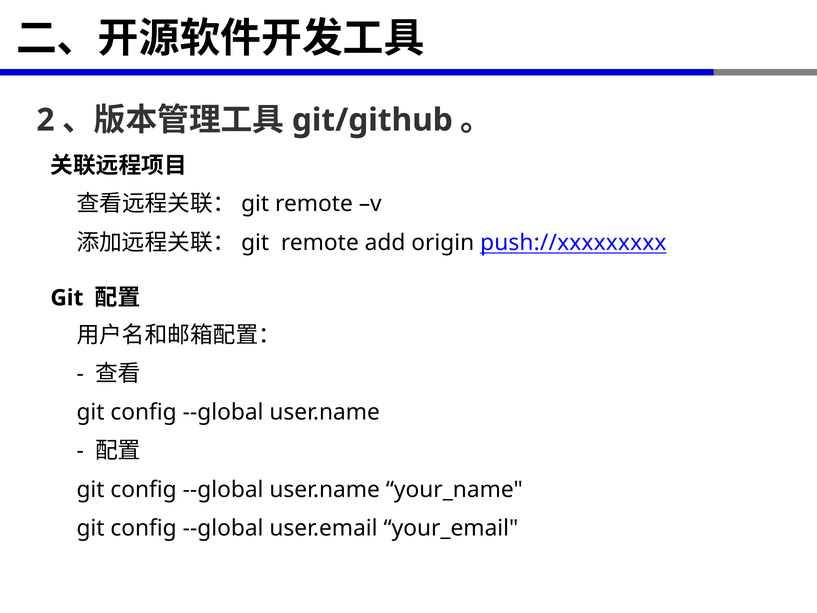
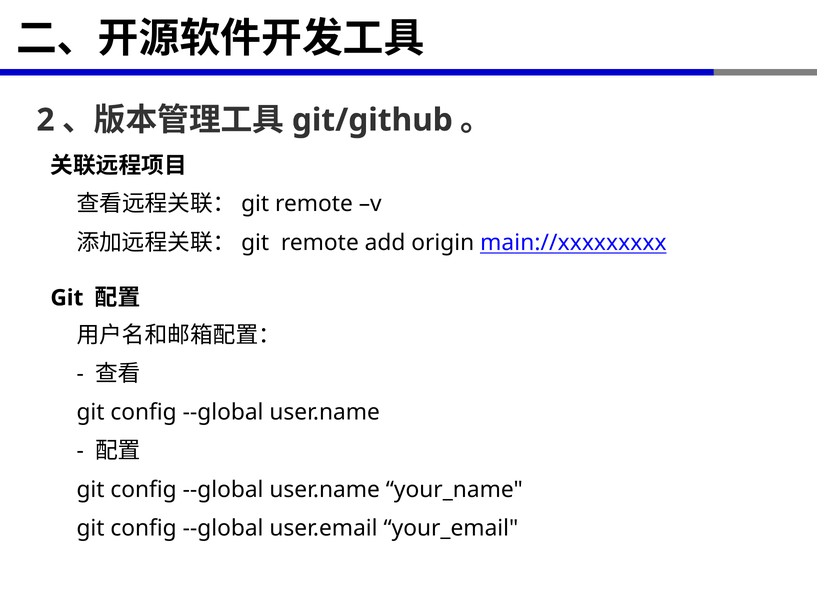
push://xxxxxxxxx: push://xxxxxxxxx -> main://xxxxxxxxx
